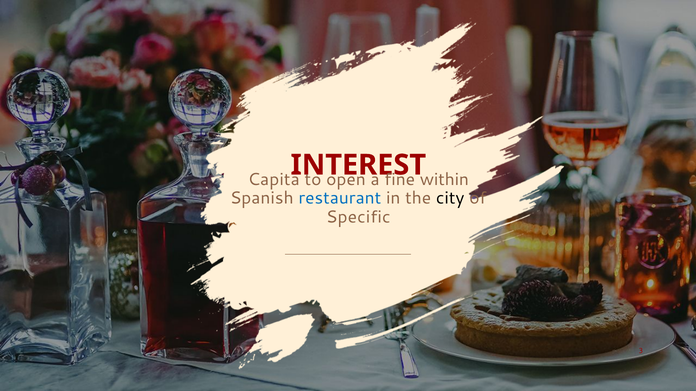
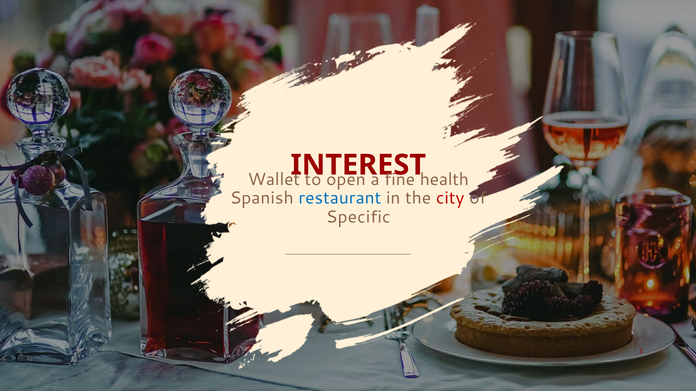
Capita: Capita -> Wallet
within: within -> health
city colour: black -> red
